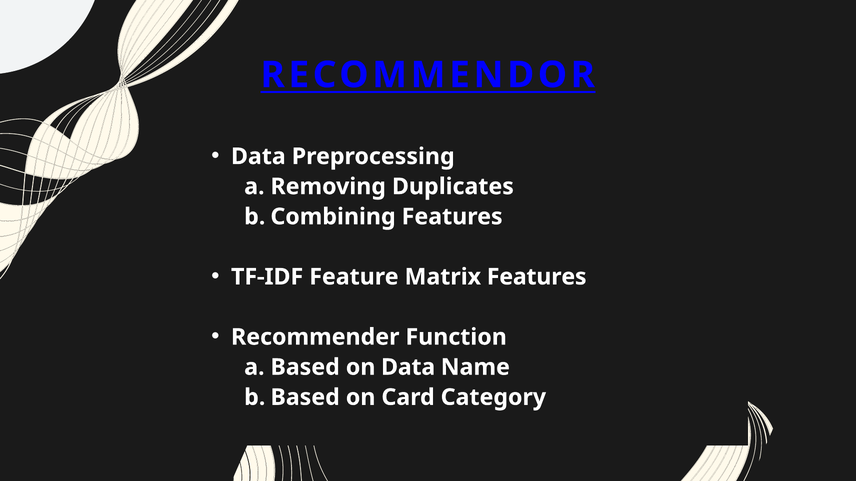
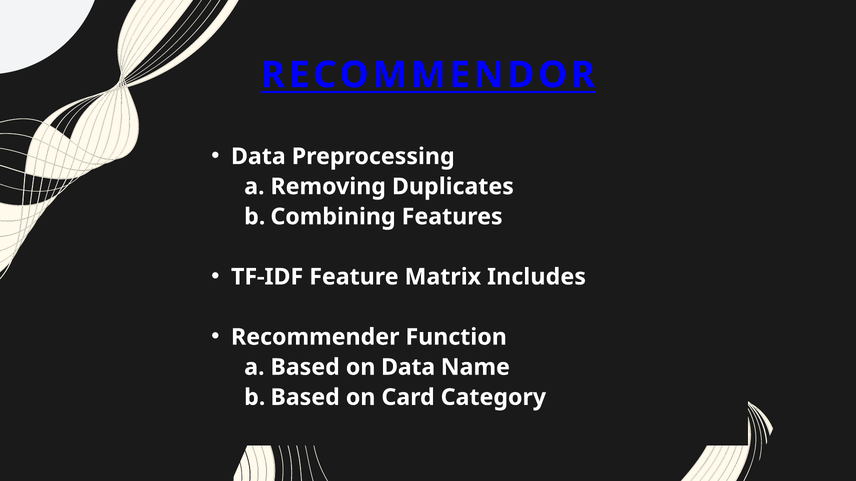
Matrix Features: Features -> Includes
